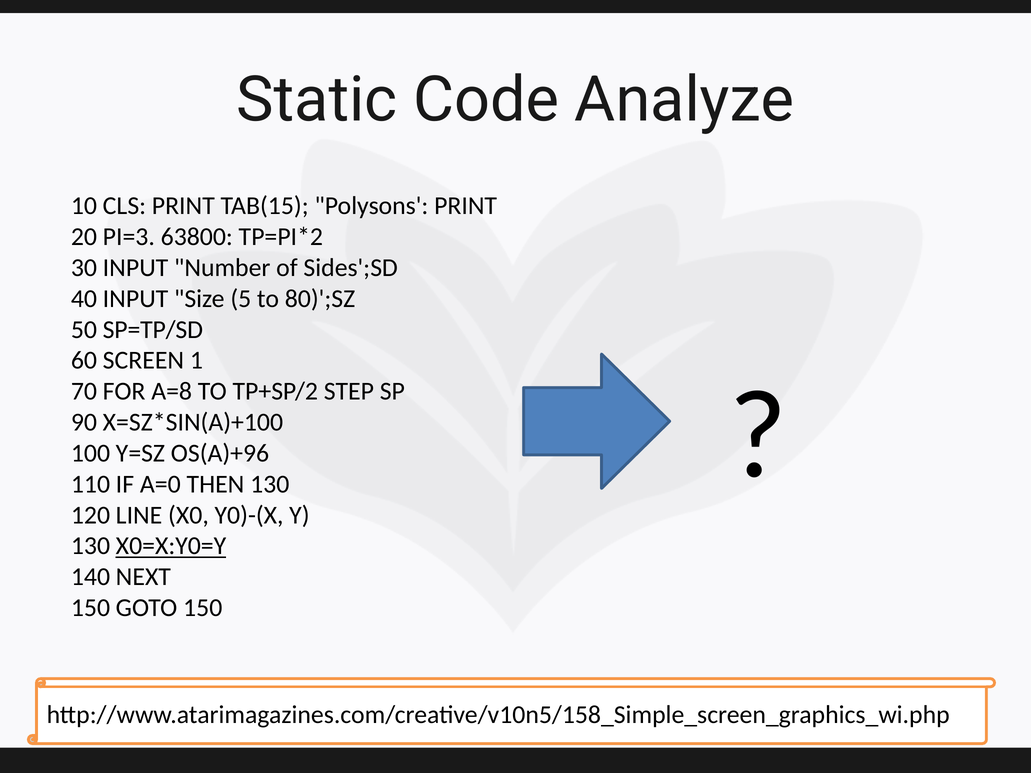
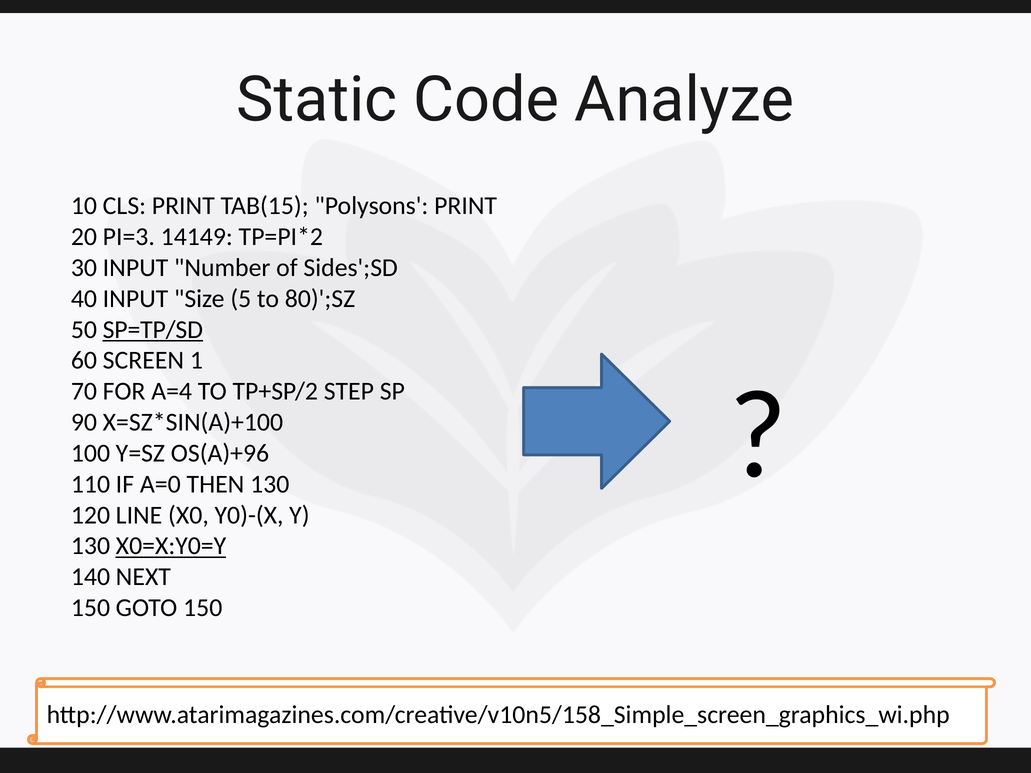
63800: 63800 -> 14149
SP=TP/SD underline: none -> present
A=8: A=8 -> A=4
